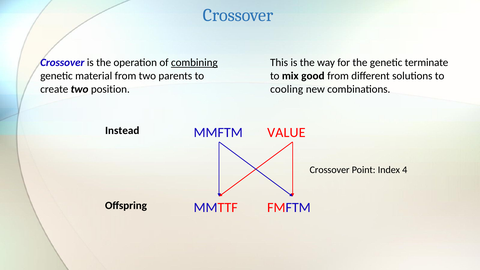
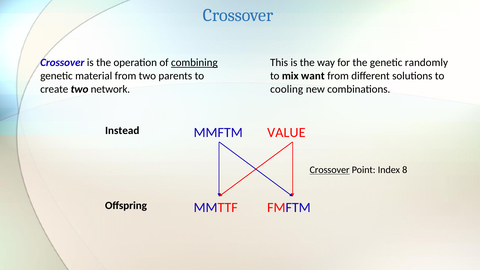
terminate: terminate -> randomly
good: good -> want
position: position -> network
Crossover at (330, 170) underline: none -> present
4: 4 -> 8
